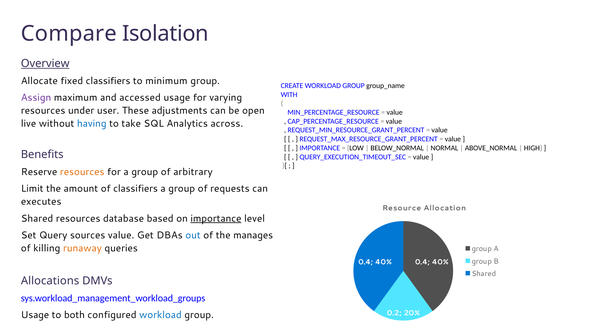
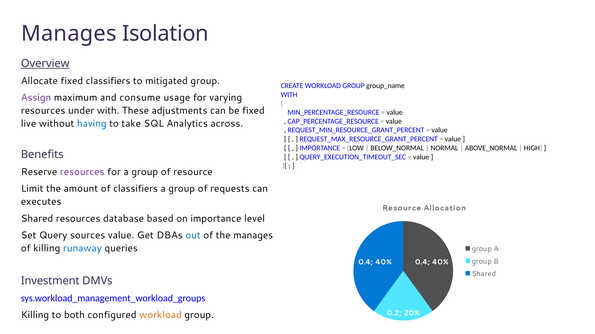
Compare at (69, 34): Compare -> Manages
minimum: minimum -> mitigated
accessed: accessed -> consume
under user: user -> with
be open: open -> fixed
resources at (82, 172) colour: orange -> purple
of arbitrary: arbitrary -> resource
importance at (216, 219) underline: present -> none
runaway colour: orange -> blue
Allocations: Allocations -> Investment
Usage at (35, 316): Usage -> Killing
workload at (160, 316) colour: blue -> orange
